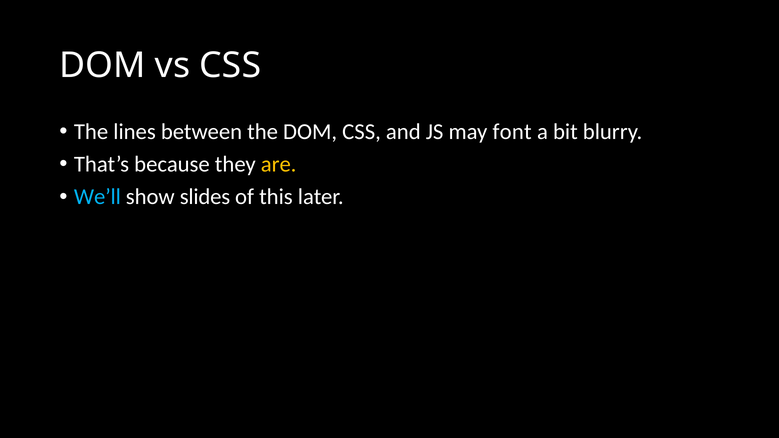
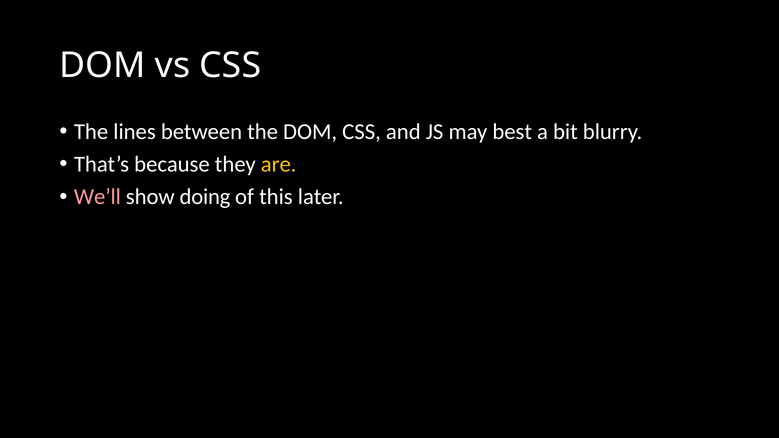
font: font -> best
We’ll colour: light blue -> pink
slides: slides -> doing
